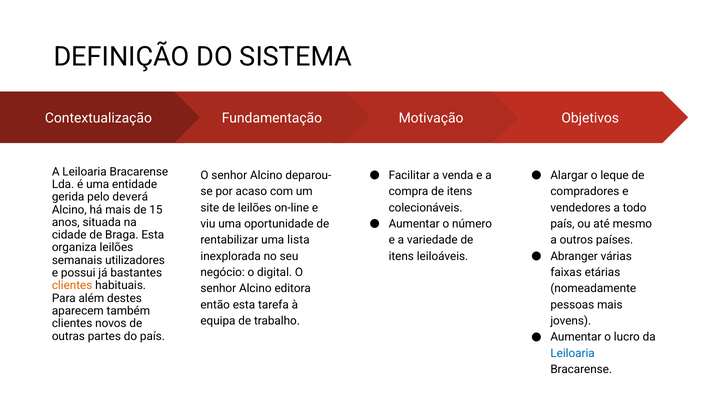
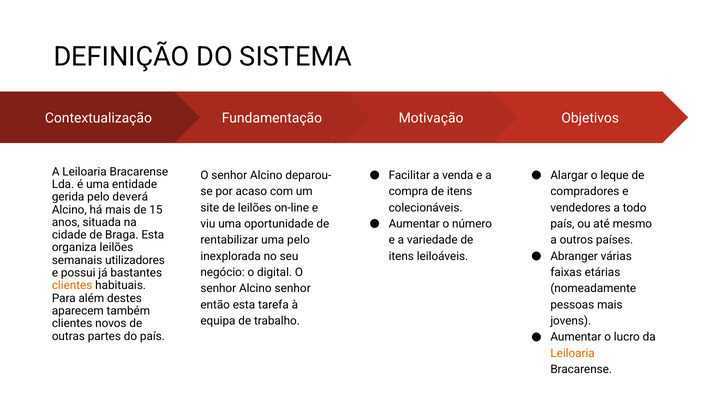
uma lista: lista -> pelo
Alcino editora: editora -> senhor
Leiloaria at (573, 353) colour: blue -> orange
